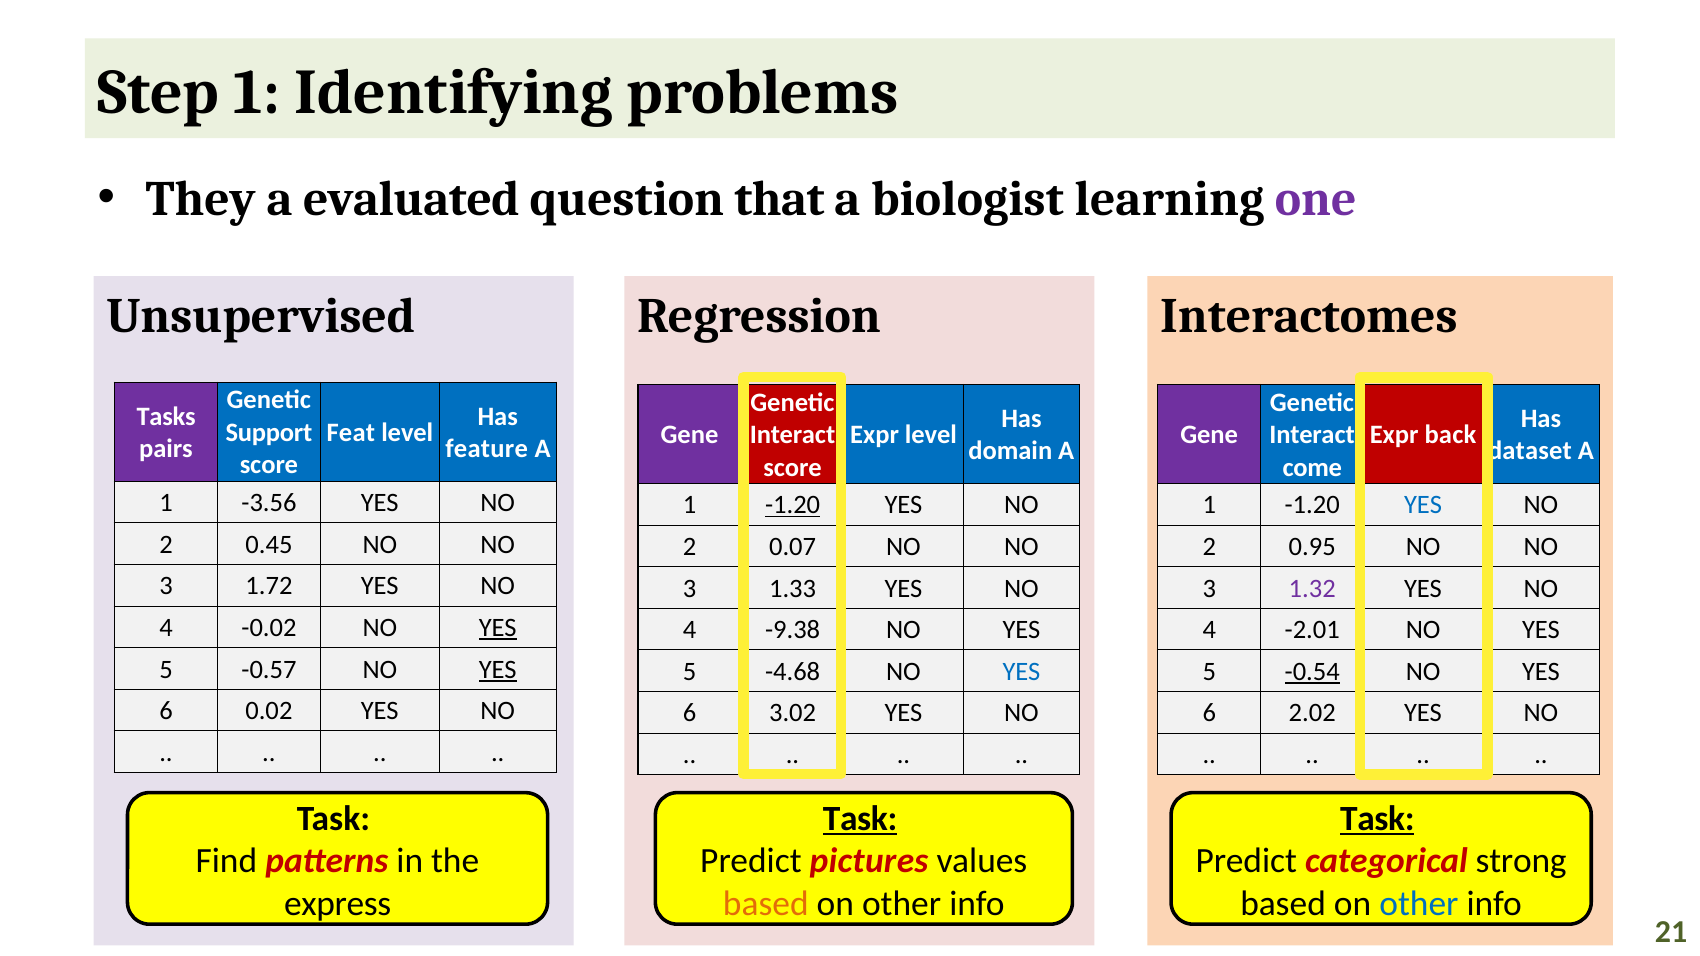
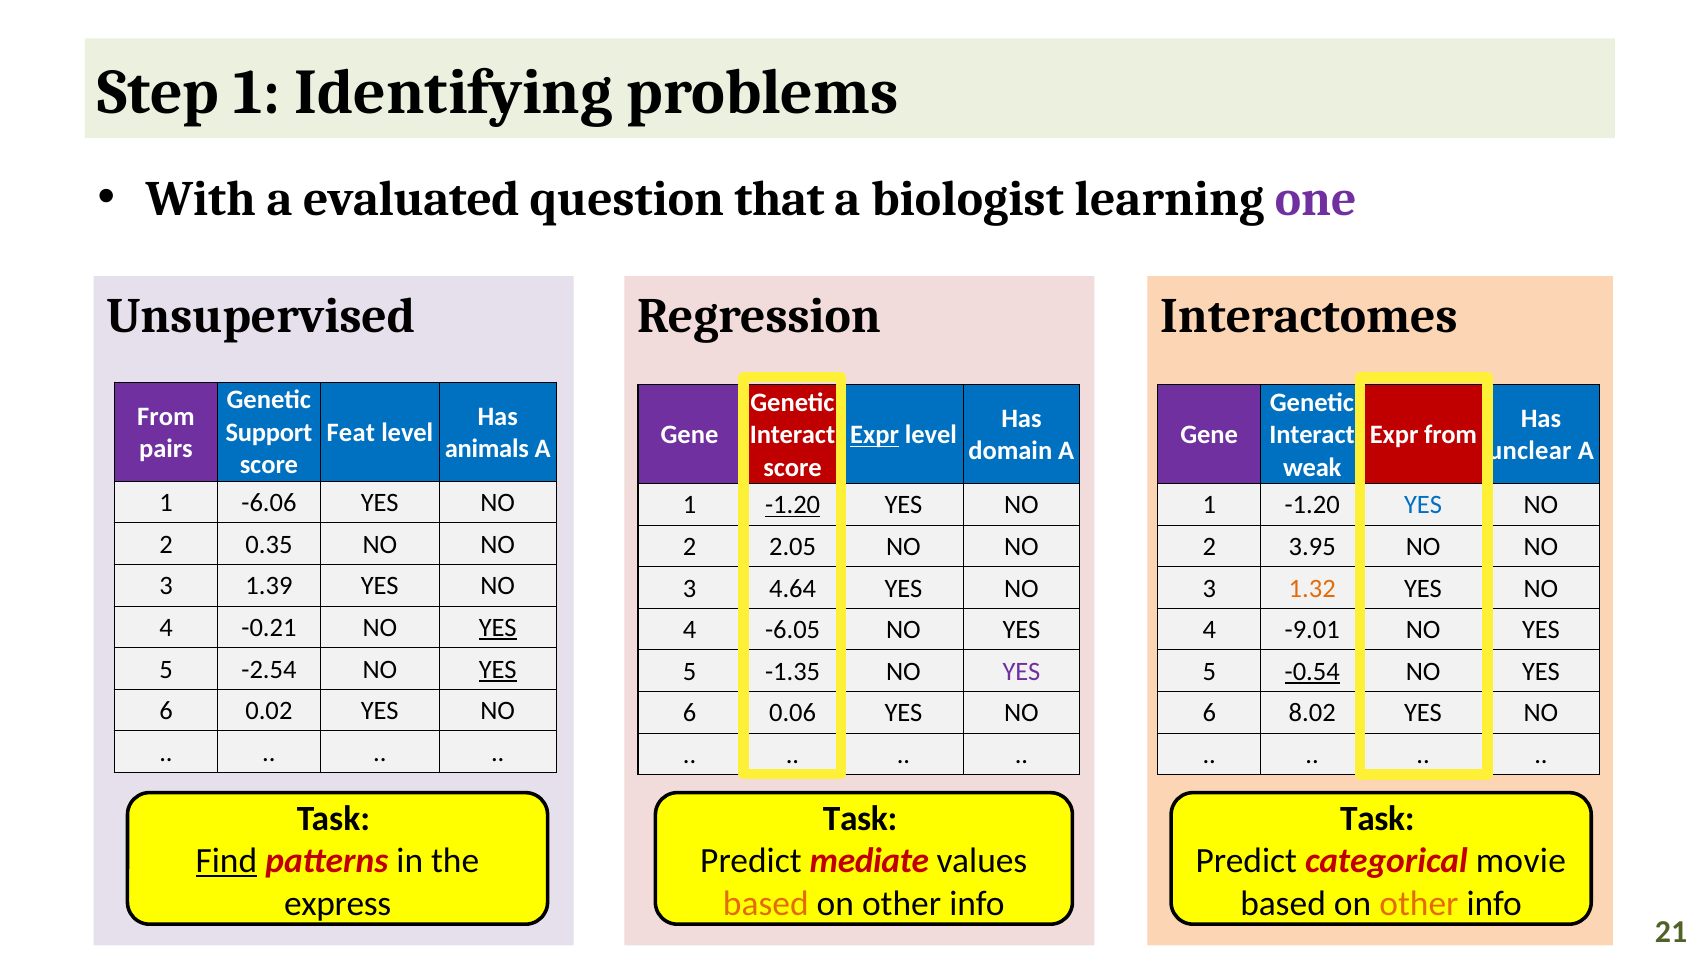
They: They -> With
Tasks at (166, 417): Tasks -> From
Expr at (875, 435) underline: none -> present
Expr back: back -> from
feature: feature -> animals
dataset: dataset -> unclear
come: come -> weak
-3.56: -3.56 -> -6.06
0.45: 0.45 -> 0.35
0.07: 0.07 -> 2.05
0.95: 0.95 -> 3.95
1.72: 1.72 -> 1.39
1.33: 1.33 -> 4.64
1.32 colour: purple -> orange
-0.02: -0.02 -> -0.21
-9.38: -9.38 -> -6.05
-2.01: -2.01 -> -9.01
-0.57: -0.57 -> -2.54
-4.68: -4.68 -> -1.35
YES at (1021, 672) colour: blue -> purple
3.02: 3.02 -> 0.06
2.02: 2.02 -> 8.02
Task at (860, 819) underline: present -> none
Task at (1377, 819) underline: present -> none
Find underline: none -> present
pictures: pictures -> mediate
strong: strong -> movie
other at (1419, 904) colour: blue -> orange
